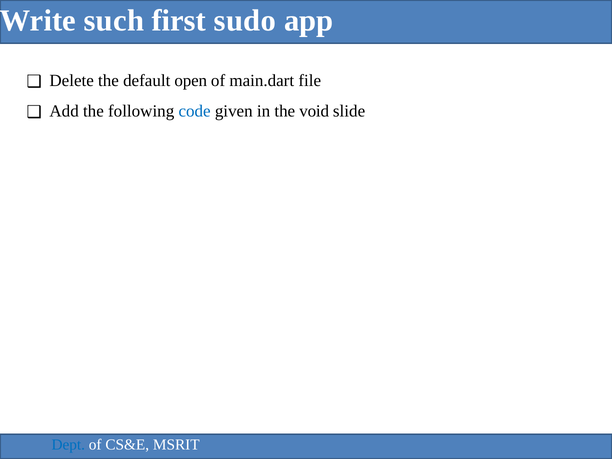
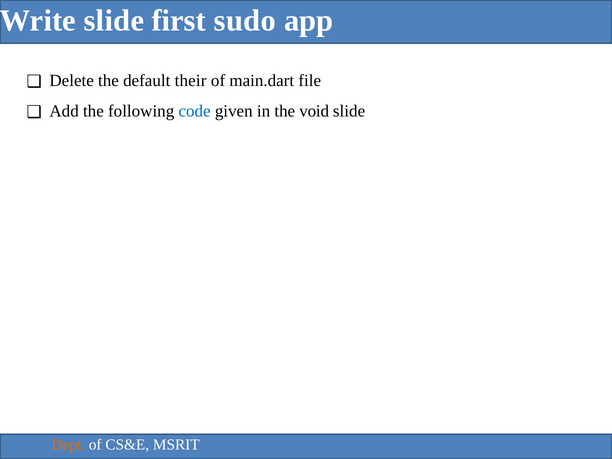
Write such: such -> slide
open: open -> their
Dept colour: blue -> orange
